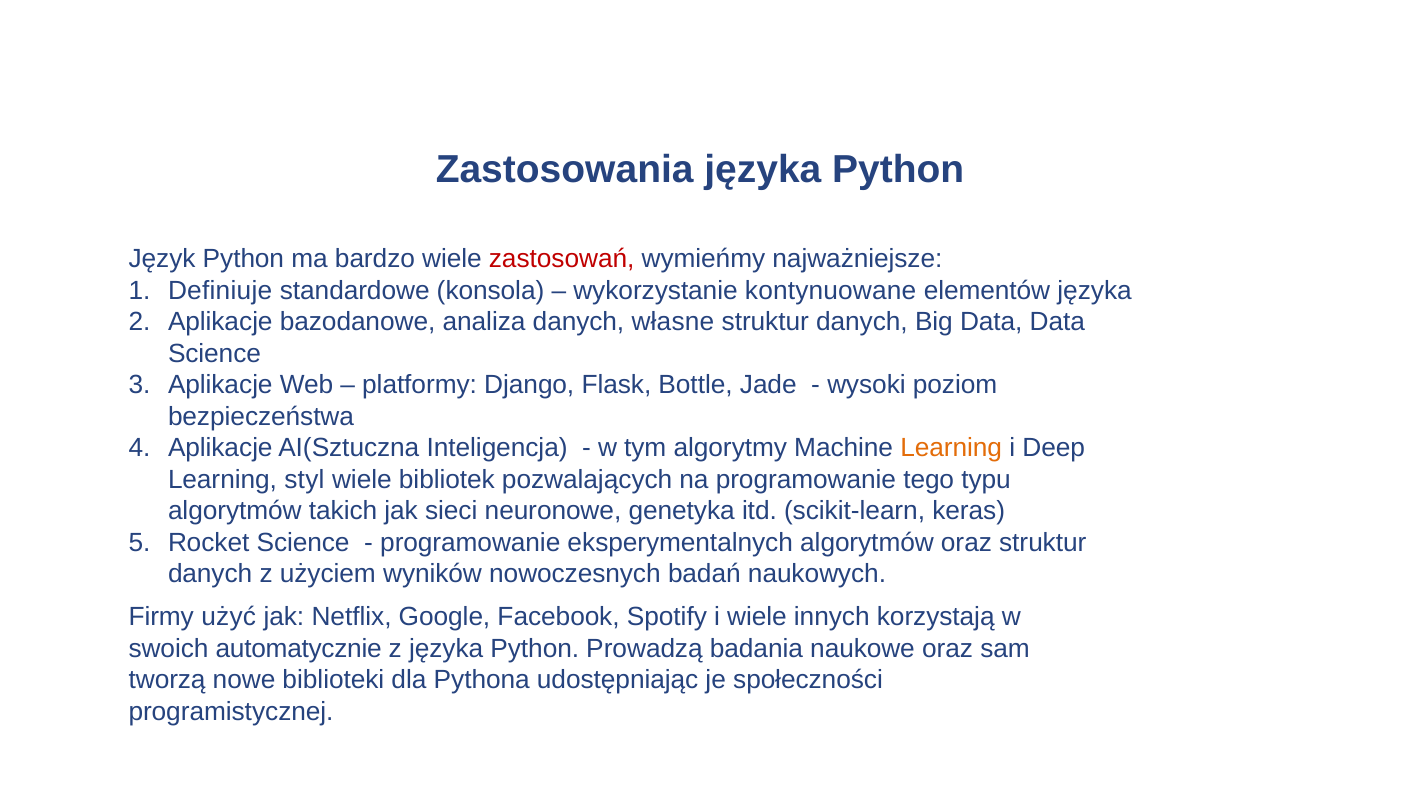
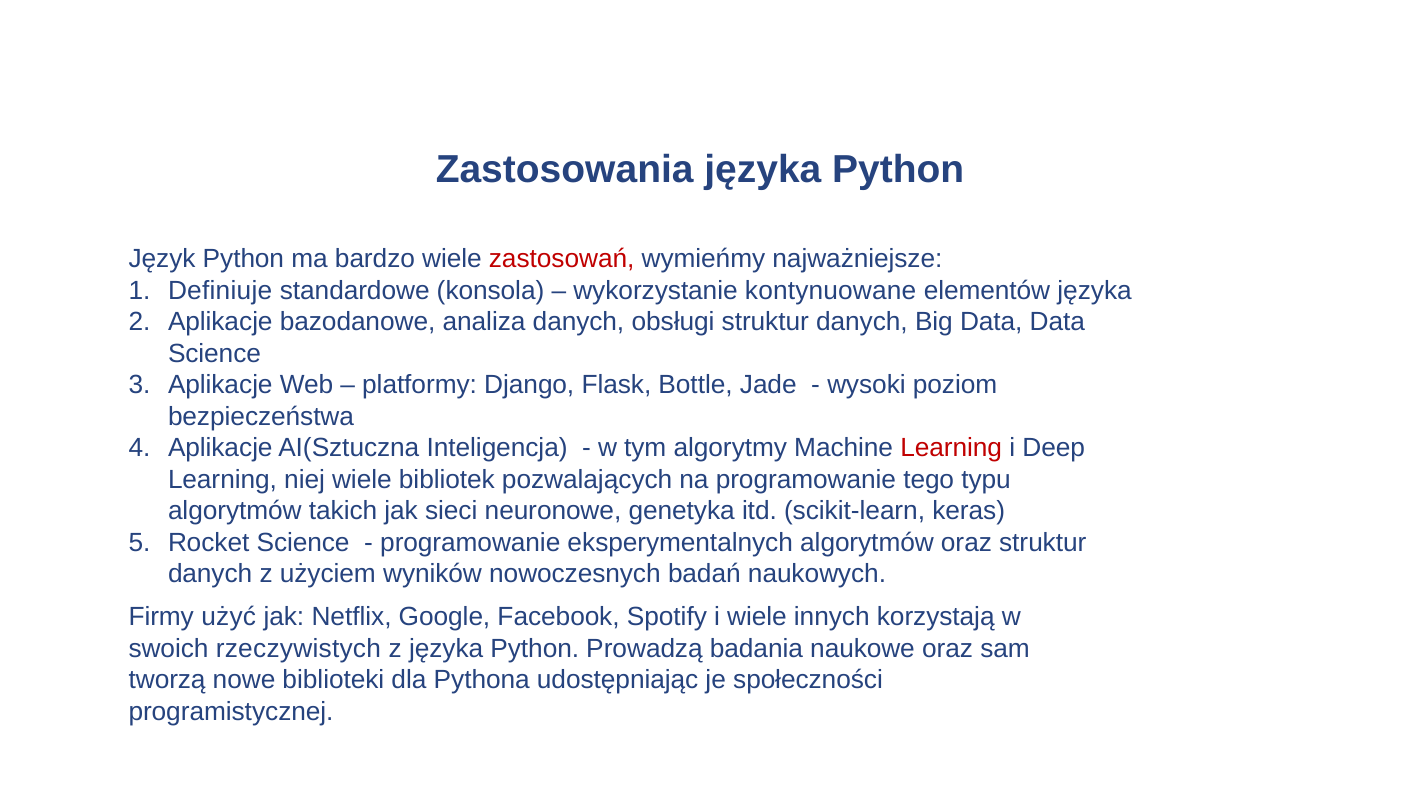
własne: własne -> obsługi
Learning at (951, 448) colour: orange -> red
styl: styl -> niej
automatycznie: automatycznie -> rzeczywistych
